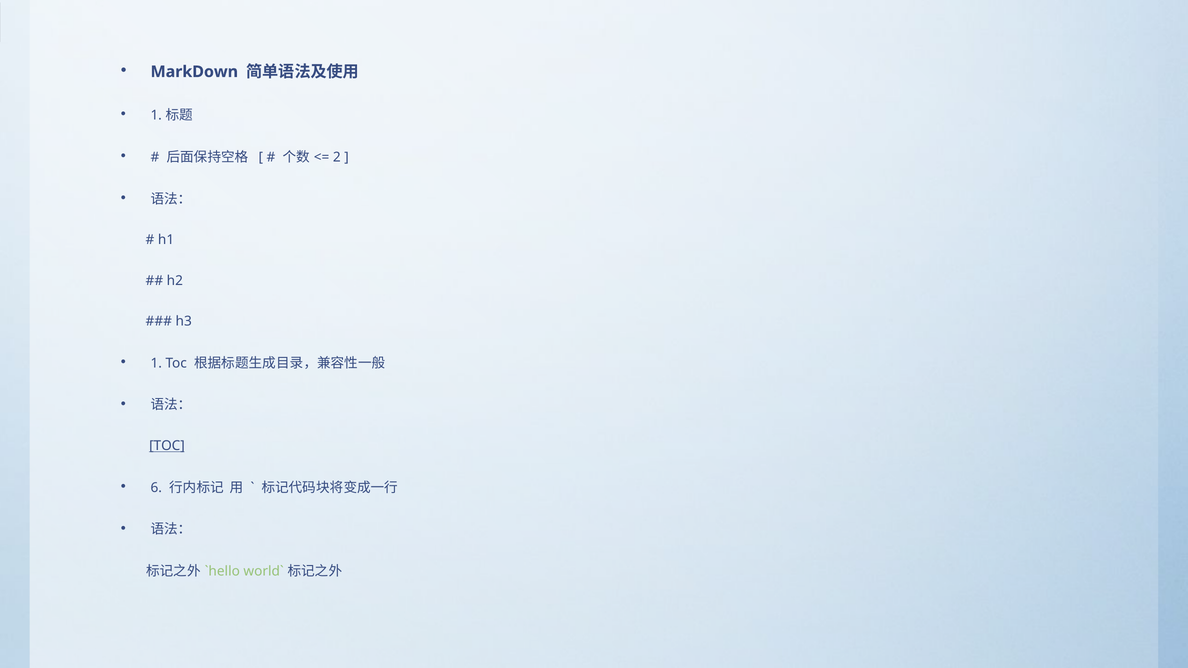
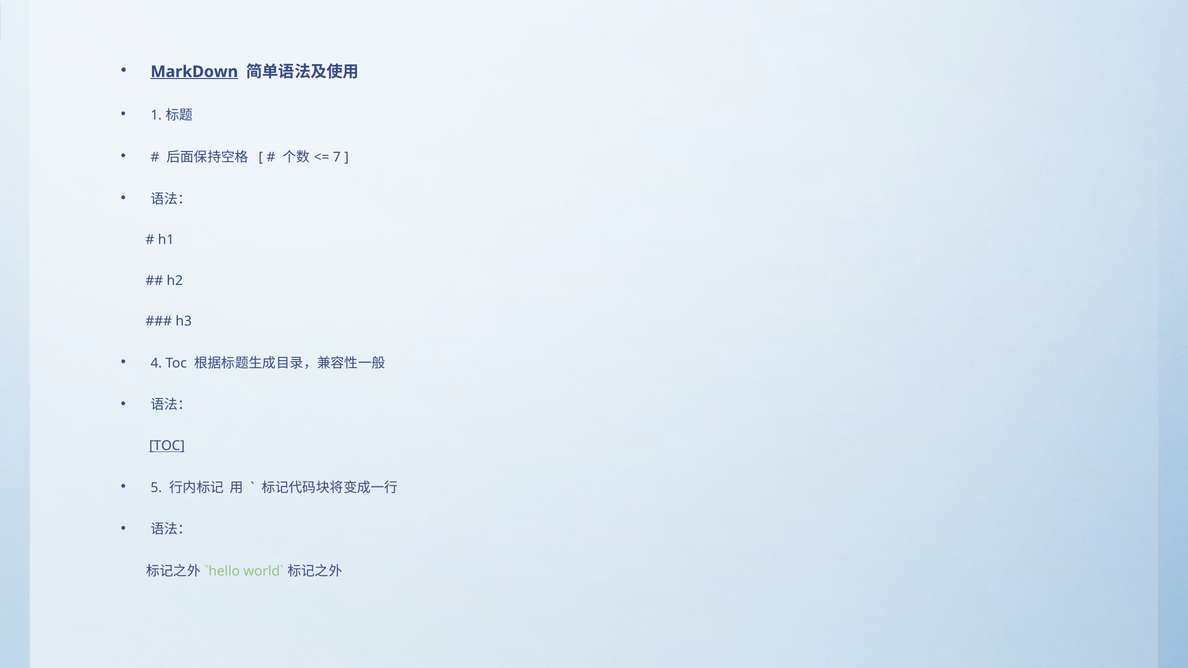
MarkDown underline: none -> present
2: 2 -> 7
1 at (156, 363): 1 -> 4
6: 6 -> 5
